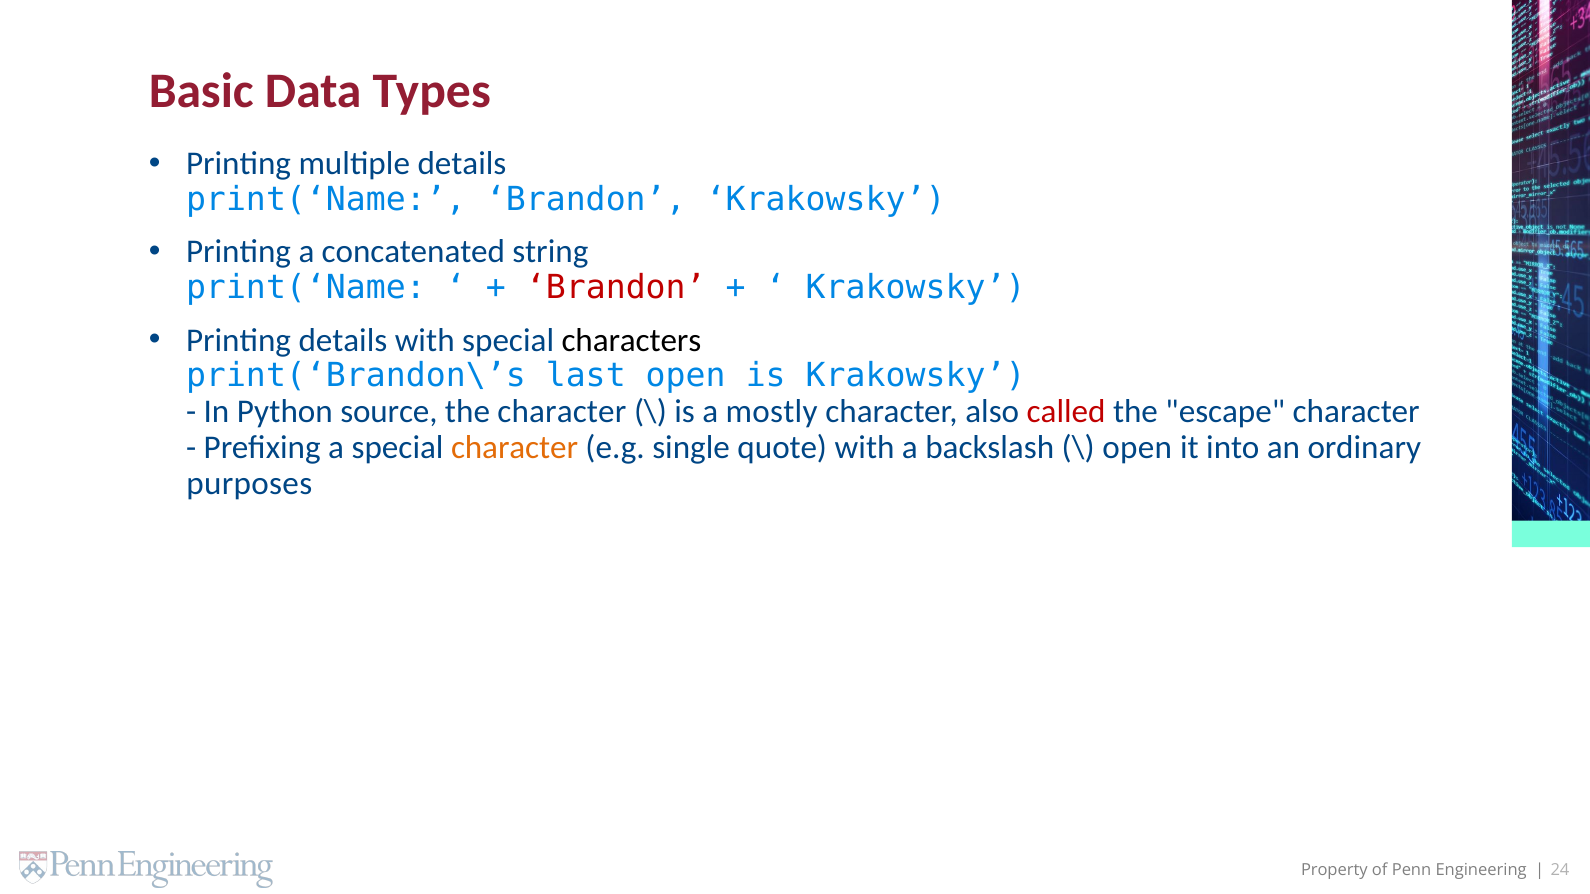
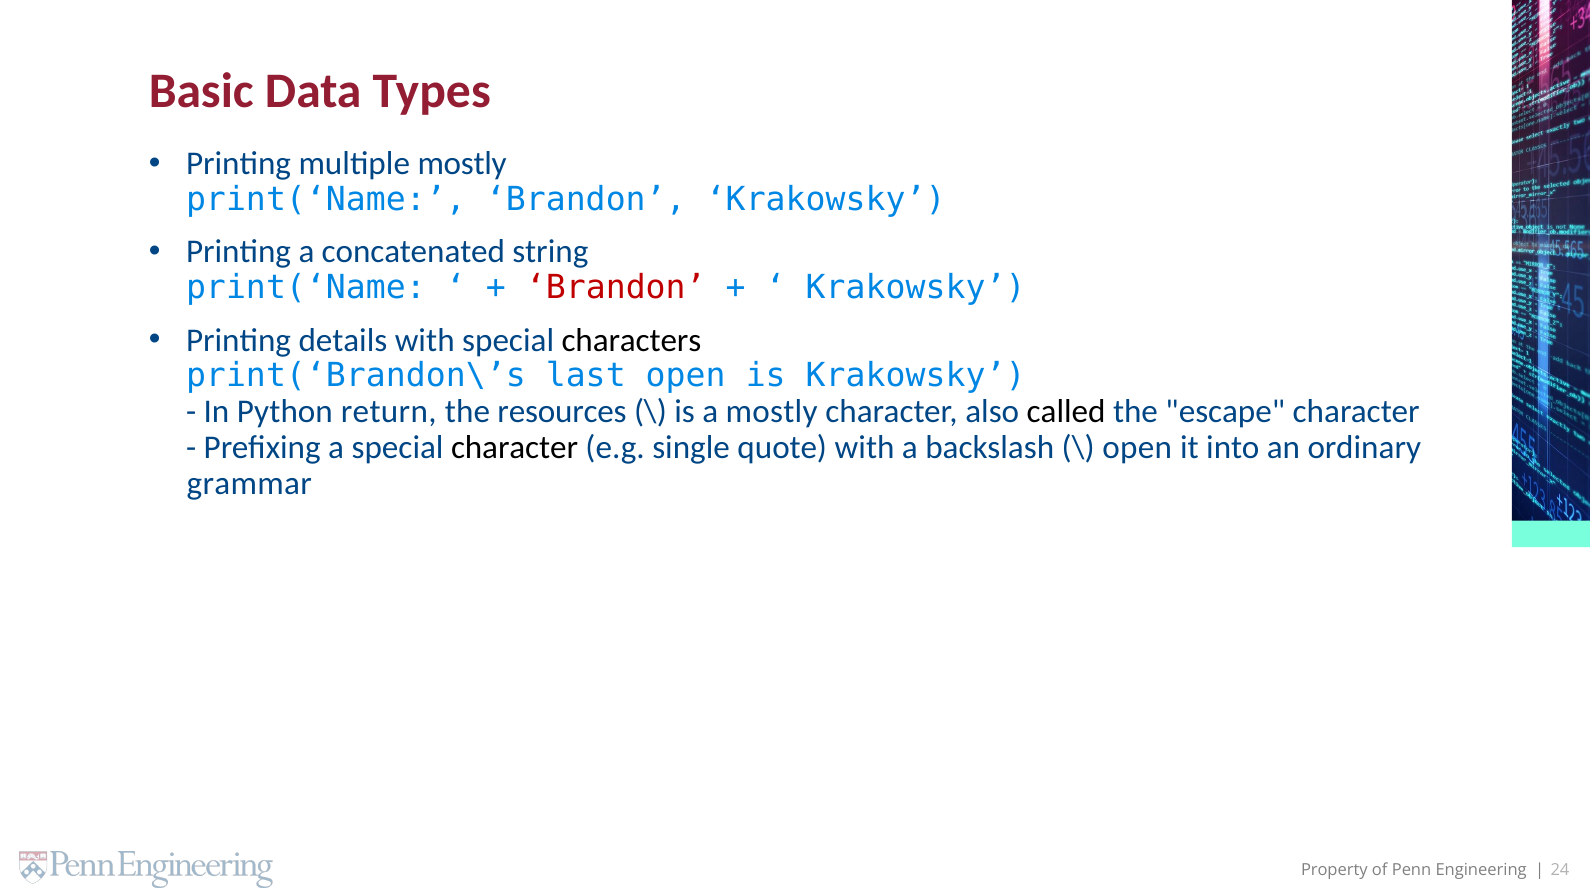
multiple details: details -> mostly
source: source -> return
the character: character -> resources
called colour: red -> black
character at (515, 448) colour: orange -> black
purposes: purposes -> grammar
